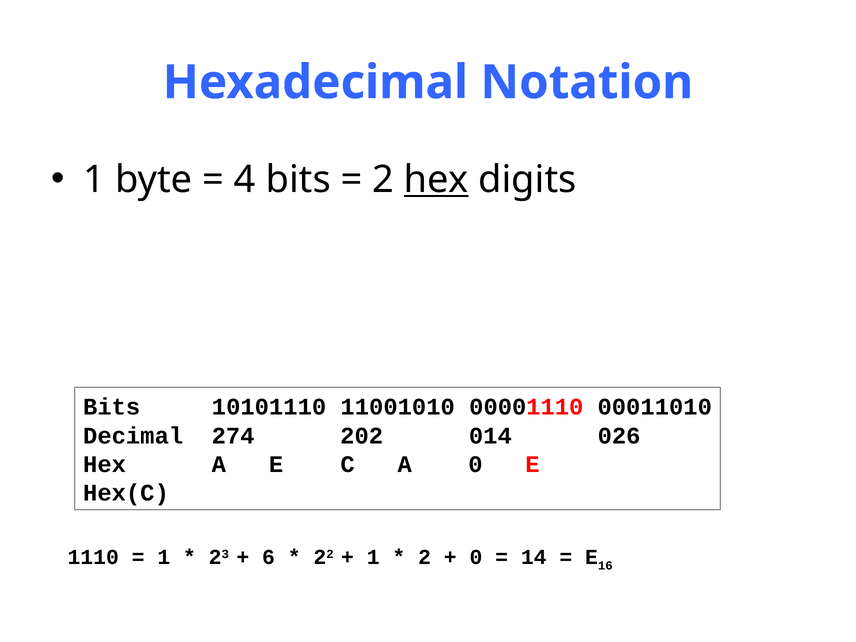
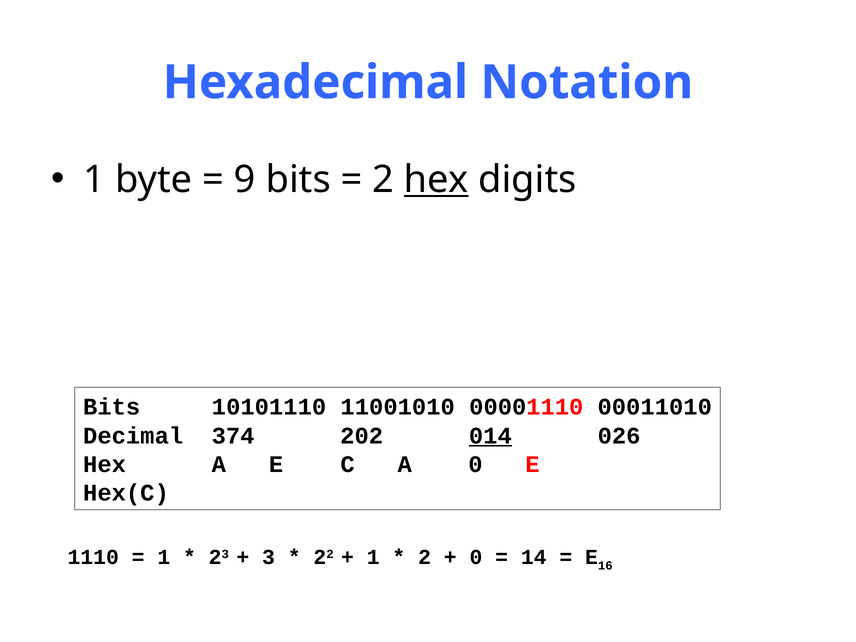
4: 4 -> 9
274: 274 -> 374
014 underline: none -> present
6: 6 -> 3
